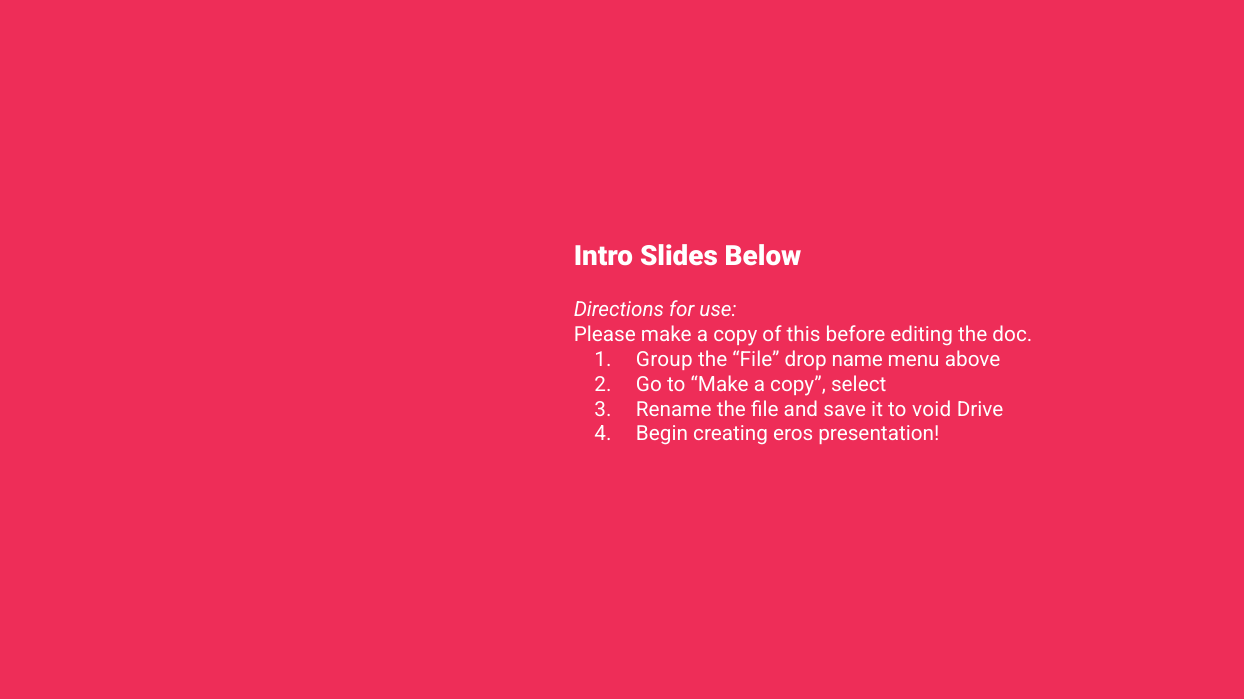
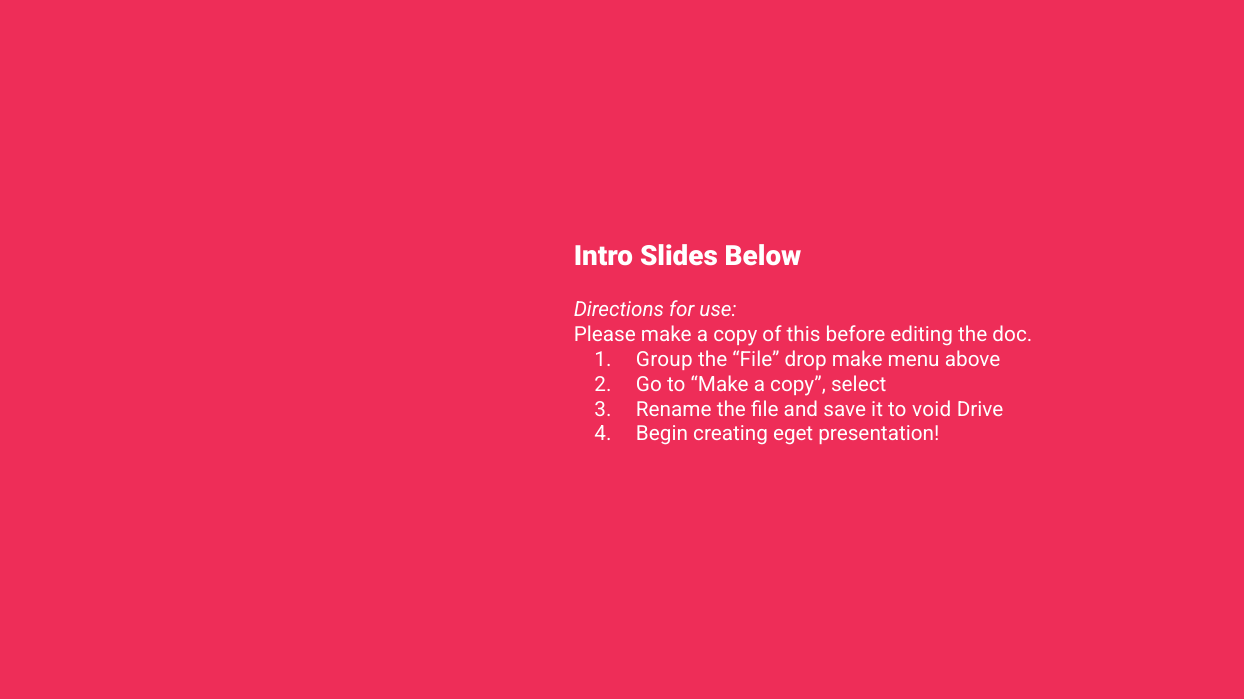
drop name: name -> make
eros: eros -> eget
